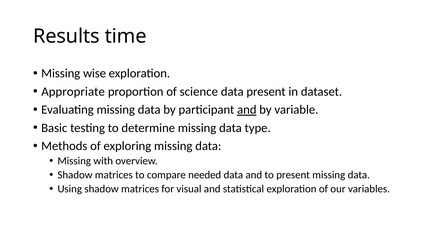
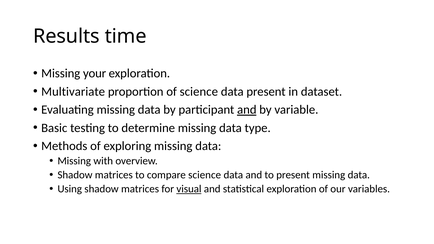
wise: wise -> your
Appropriate: Appropriate -> Multivariate
compare needed: needed -> science
visual underline: none -> present
